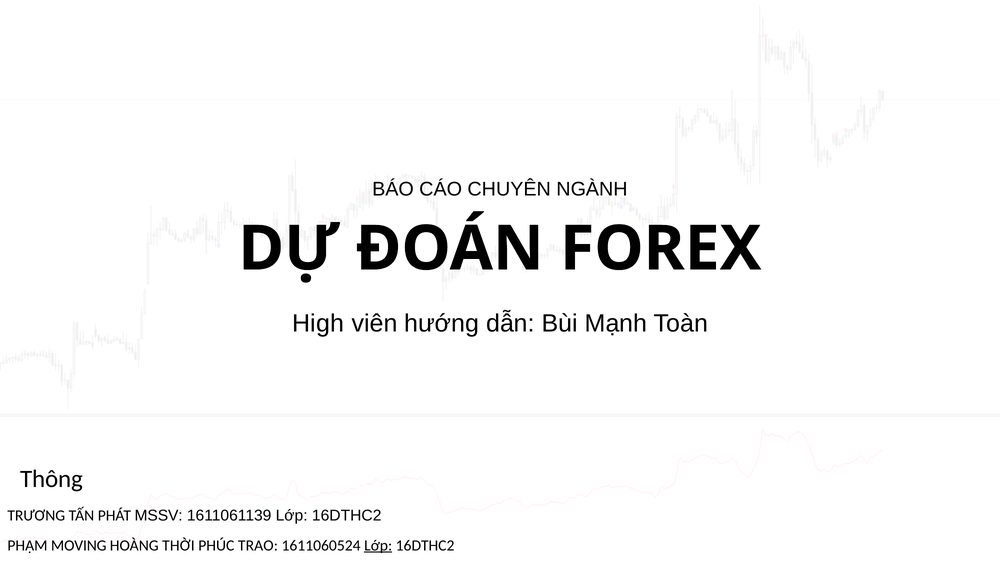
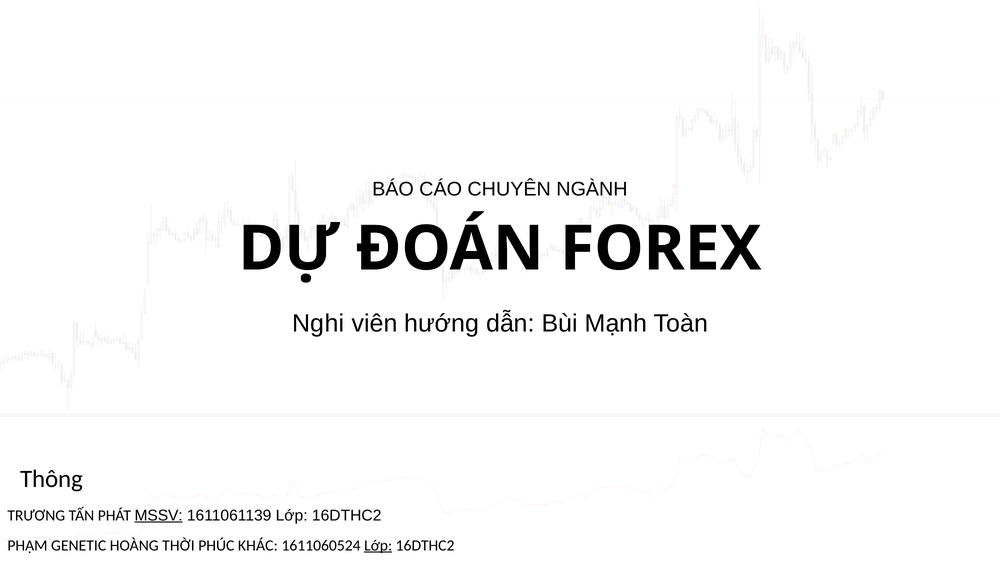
High: High -> Nghi
MSSV underline: none -> present
MOVING: MOVING -> GENETIC
TRAO: TRAO -> KHÁC
